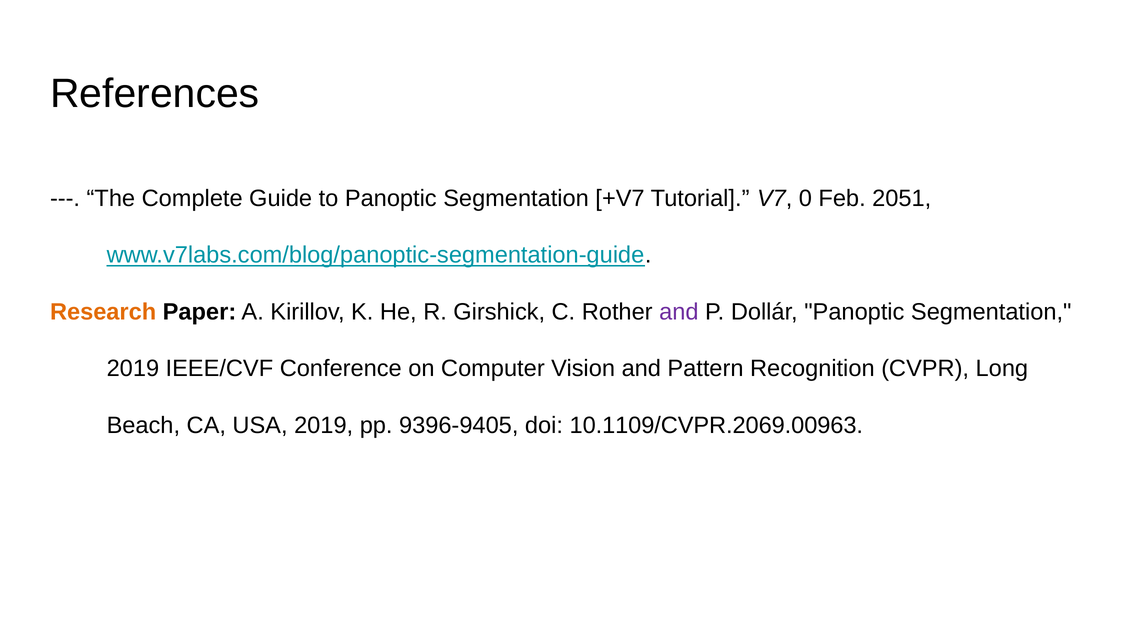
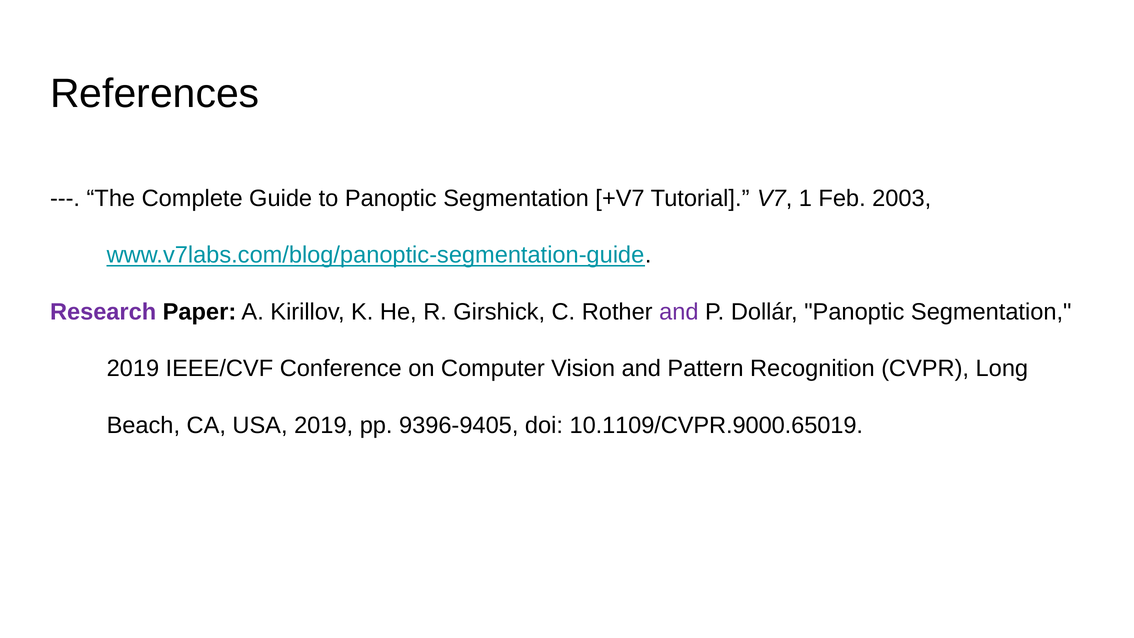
0: 0 -> 1
2051: 2051 -> 2003
Research colour: orange -> purple
10.1109/CVPR.2069.00963: 10.1109/CVPR.2069.00963 -> 10.1109/CVPR.9000.65019
